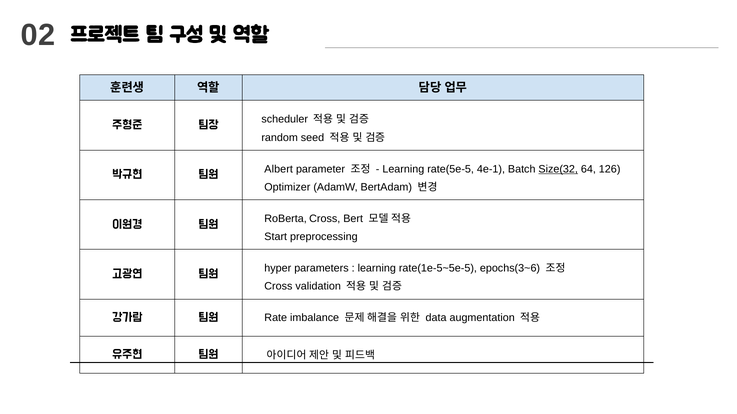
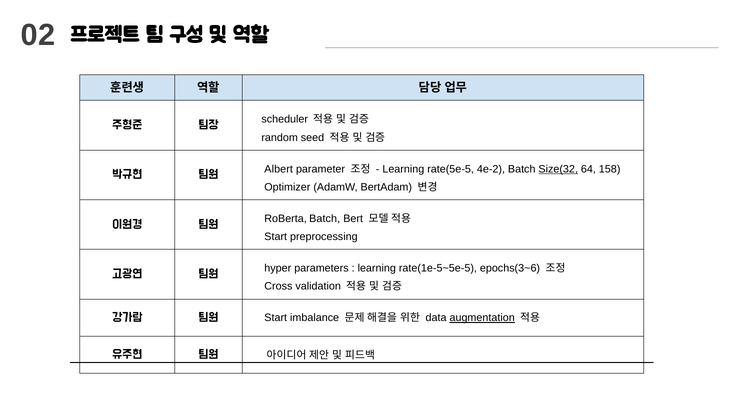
4e-1: 4e-1 -> 4e-2
126: 126 -> 158
RoBerta Cross: Cross -> Batch
Rate at (276, 318): Rate -> Start
augmentation underline: none -> present
